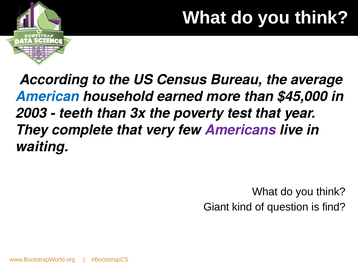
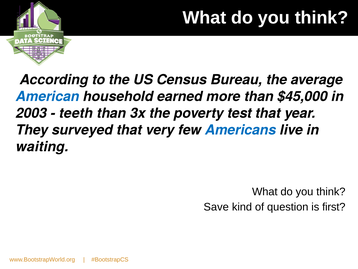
complete: complete -> surveyed
Americans colour: purple -> blue
Giant: Giant -> Save
find: find -> first
